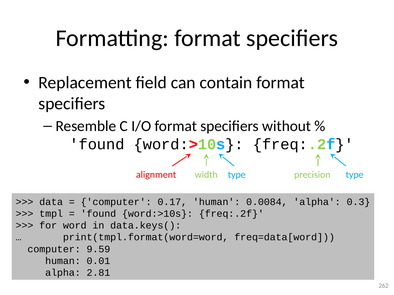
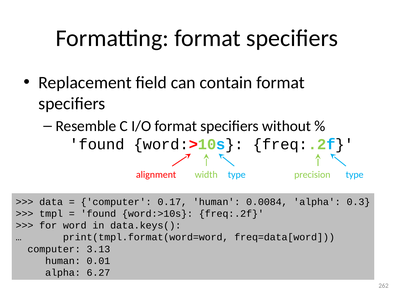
9.59: 9.59 -> 3.13
2.81: 2.81 -> 6.27
